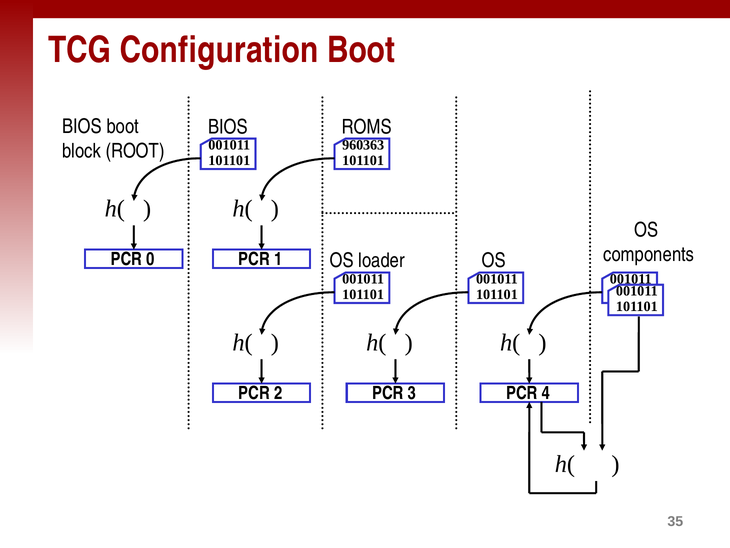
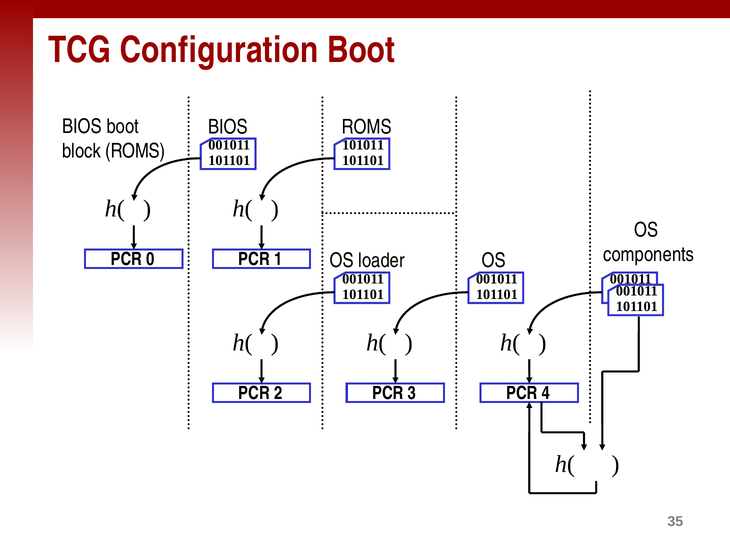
960363: 960363 -> 101011
block ROOT: ROOT -> ROMS
